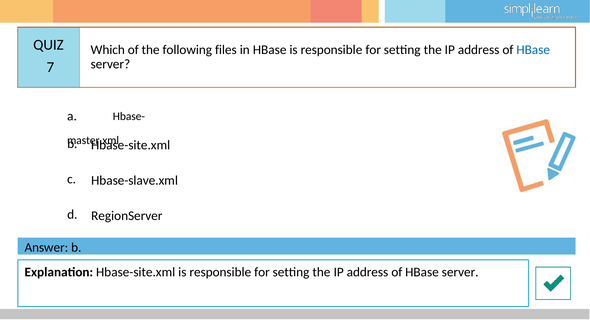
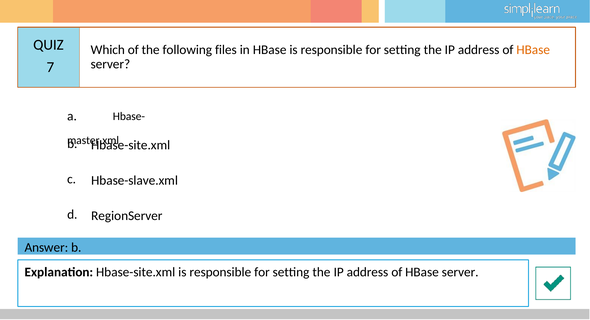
HBase at (533, 50) colour: blue -> orange
